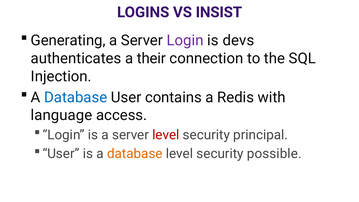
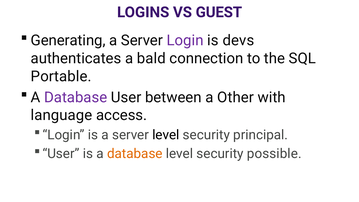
INSIST: INSIST -> GUEST
their: their -> bald
Injection: Injection -> Portable
Database at (76, 97) colour: blue -> purple
contains: contains -> between
Redis: Redis -> Other
level at (166, 135) colour: red -> black
